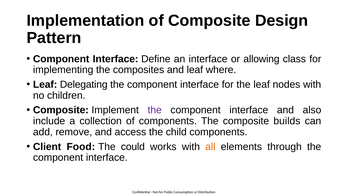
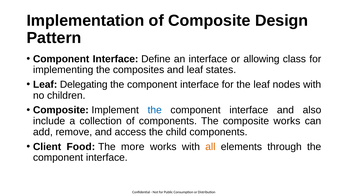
where: where -> states
the at (155, 110) colour: purple -> blue
composite builds: builds -> works
could: could -> more
